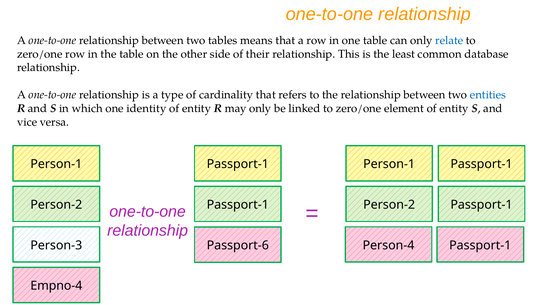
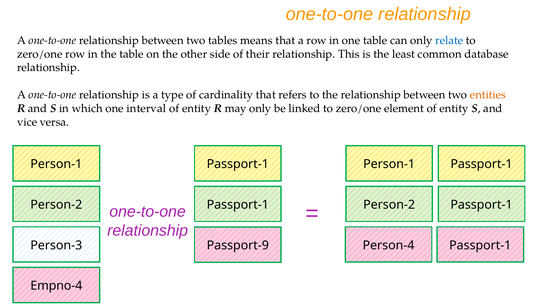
entities colour: blue -> orange
identity: identity -> interval
Passport-6: Passport-6 -> Passport-9
